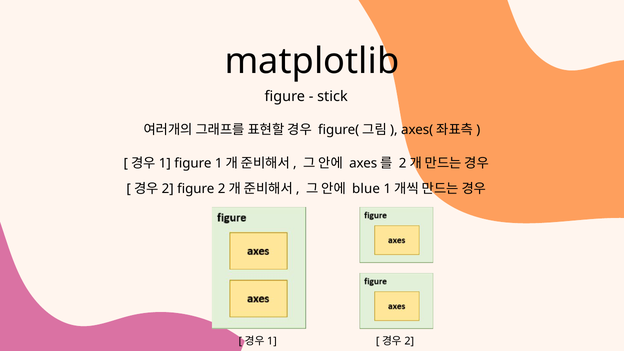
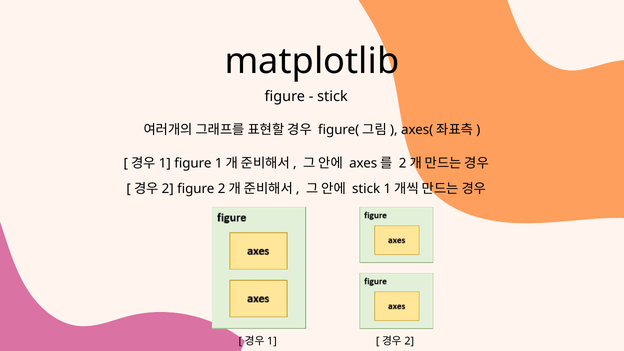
blue at (366, 189): blue -> stick
